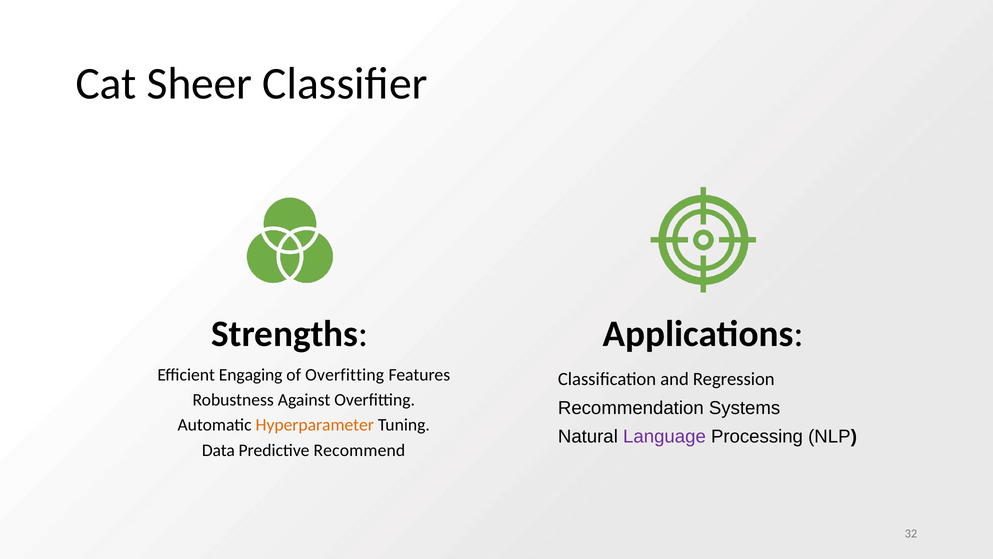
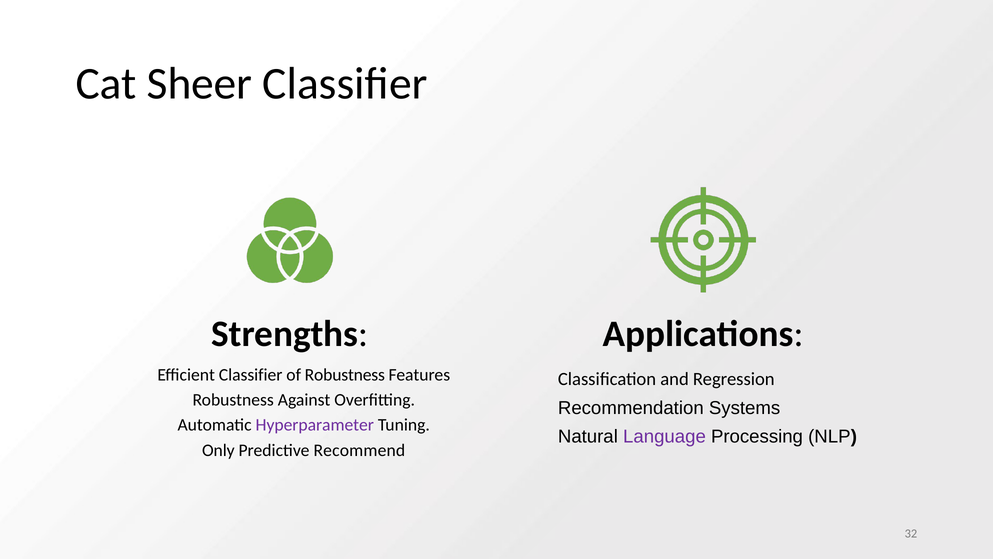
Efficient Engaging: Engaging -> Classifier
of Overfitting: Overfitting -> Robustness
Hyperparameter colour: orange -> purple
Data: Data -> Only
